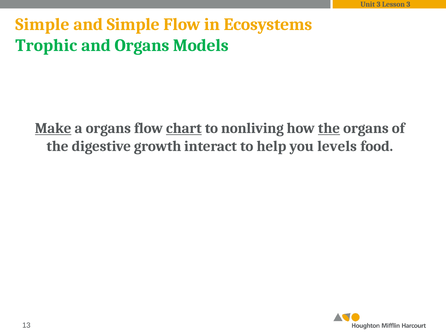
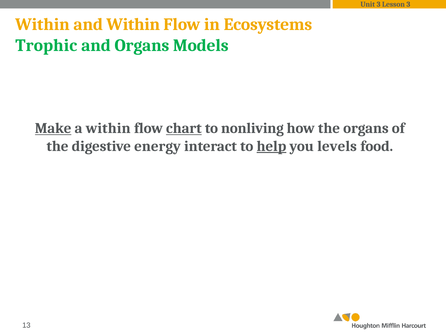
Simple at (42, 25): Simple -> Within
and Simple: Simple -> Within
a organs: organs -> within
the at (329, 128) underline: present -> none
growth: growth -> energy
help underline: none -> present
